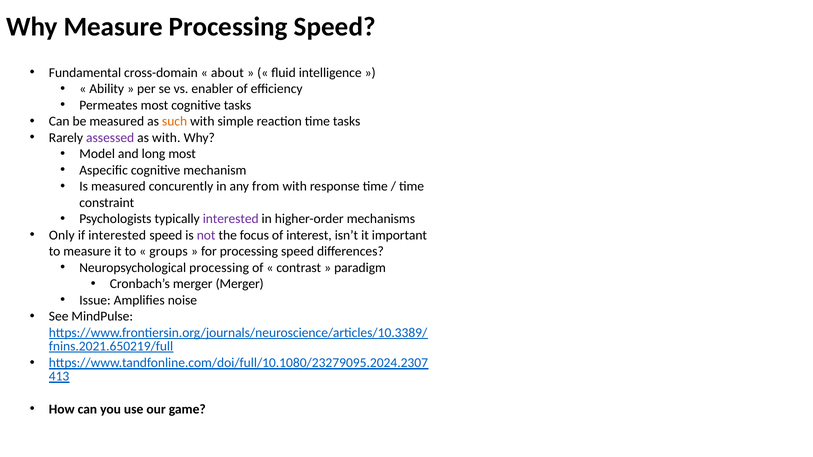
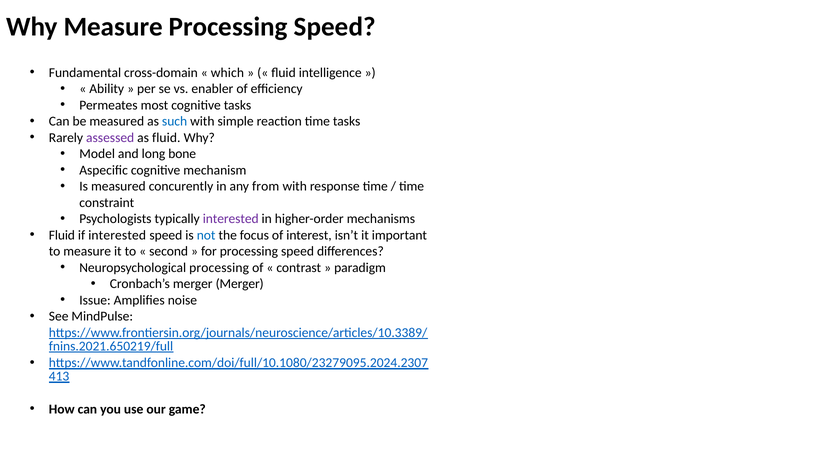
about: about -> which
such colour: orange -> blue
as with: with -> fluid
long most: most -> bone
Only at (62, 235): Only -> Fluid
not colour: purple -> blue
groups: groups -> second
